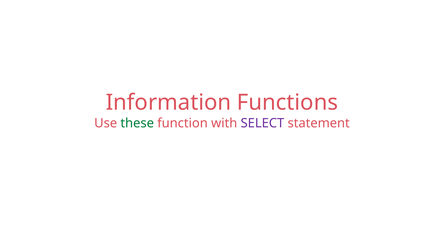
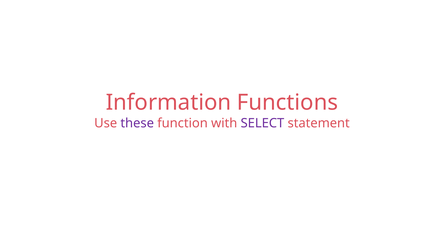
these colour: green -> purple
